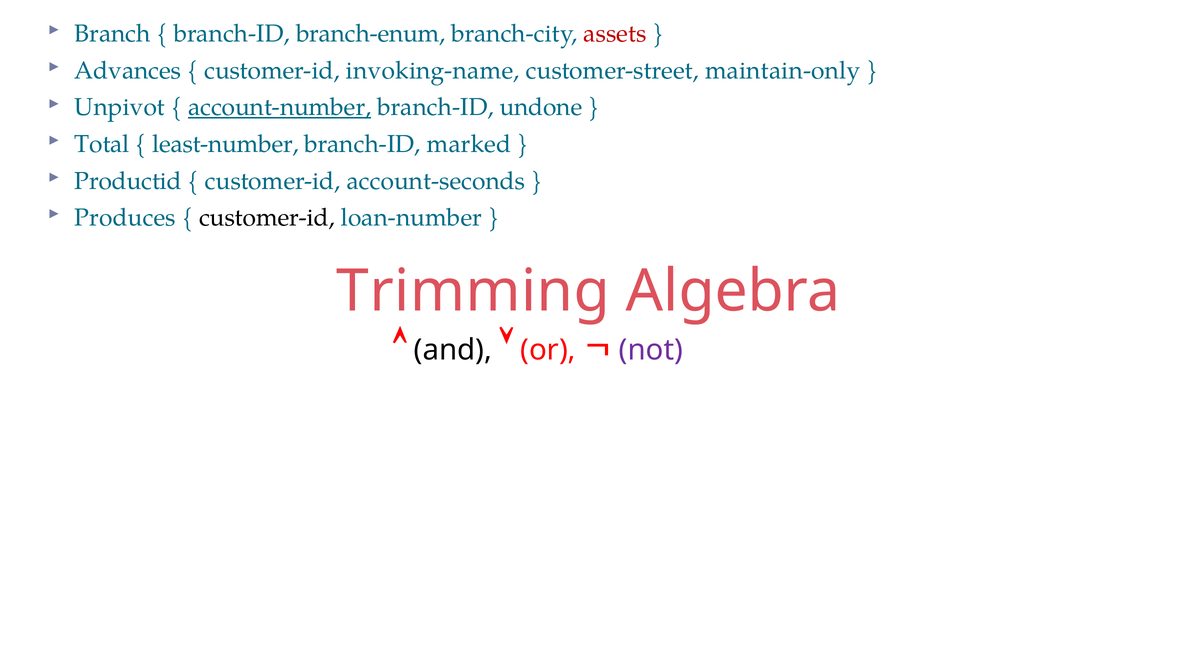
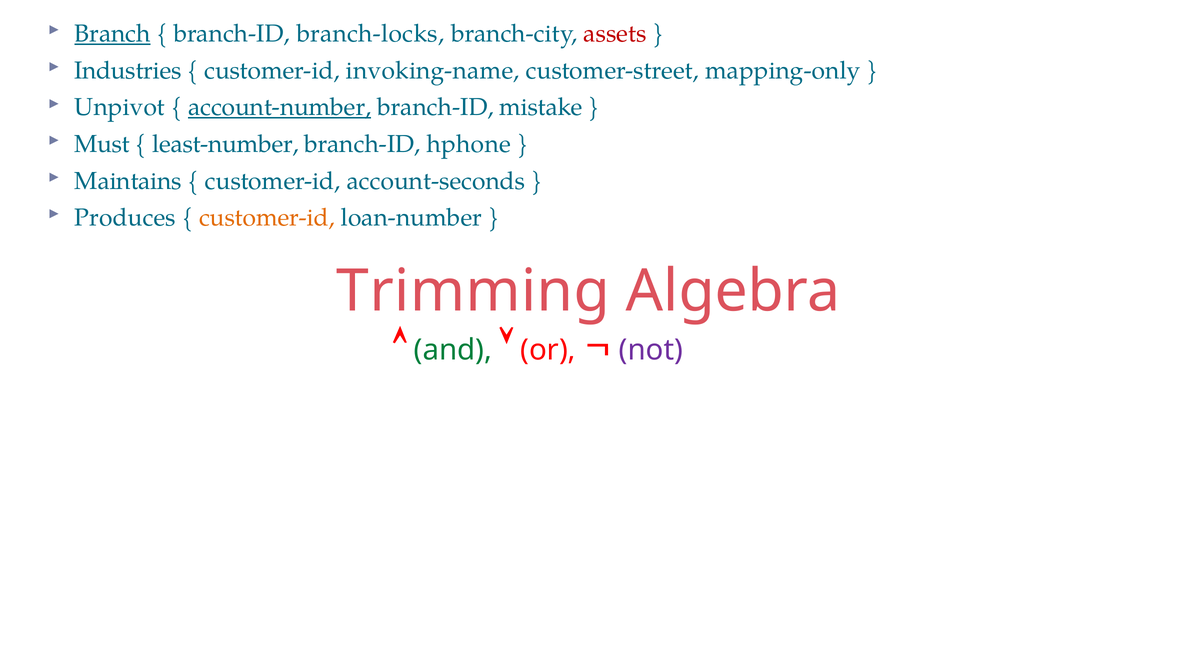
Branch underline: none -> present
branch-enum: branch-enum -> branch-locks
Advances: Advances -> Industries
maintain-only: maintain-only -> mapping-only
undone: undone -> mistake
Total: Total -> Must
marked: marked -> hphone
Productid: Productid -> Maintains
customer-id at (267, 218) colour: black -> orange
and colour: black -> green
